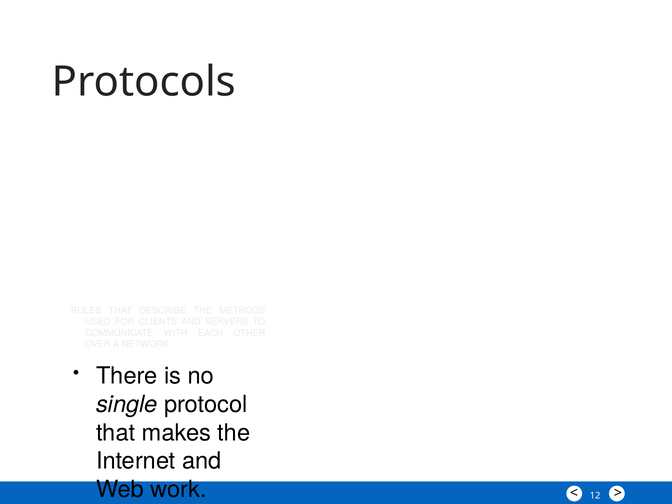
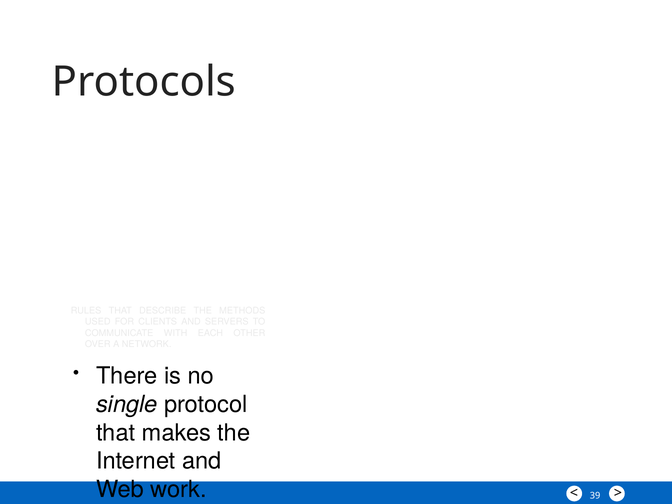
12: 12 -> 39
